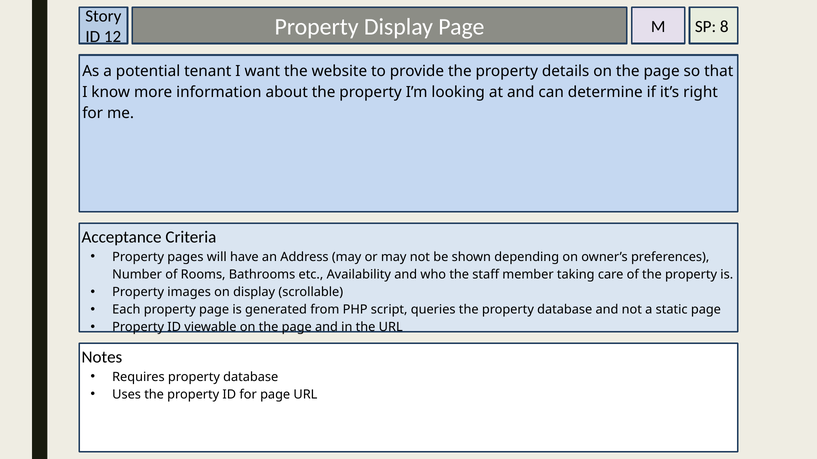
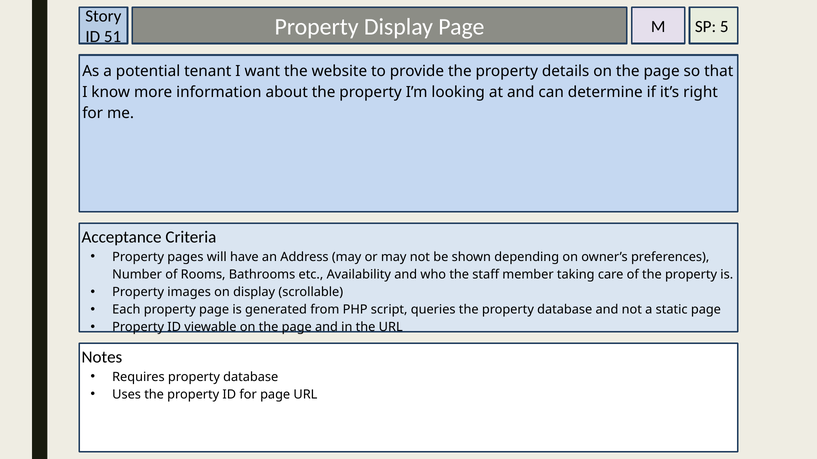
8: 8 -> 5
12: 12 -> 51
